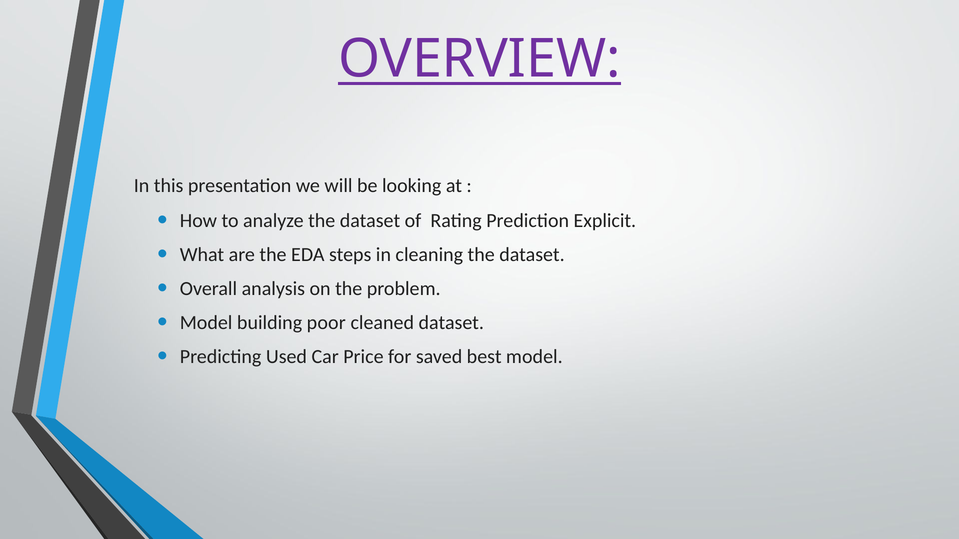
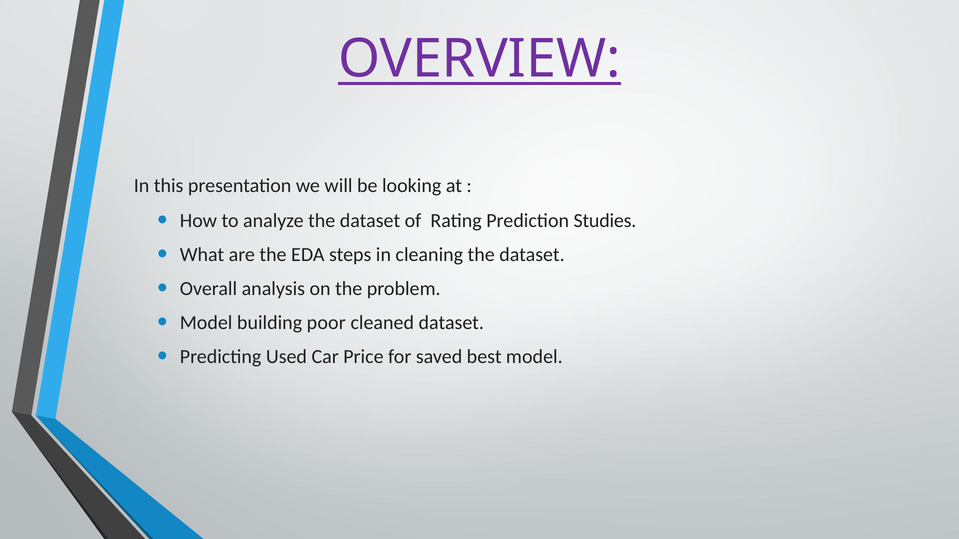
Explicit: Explicit -> Studies
